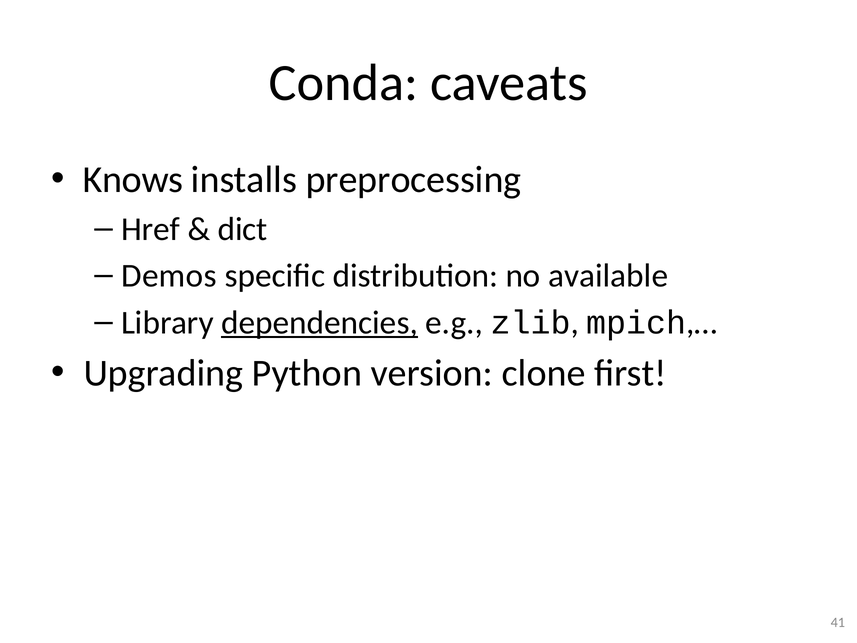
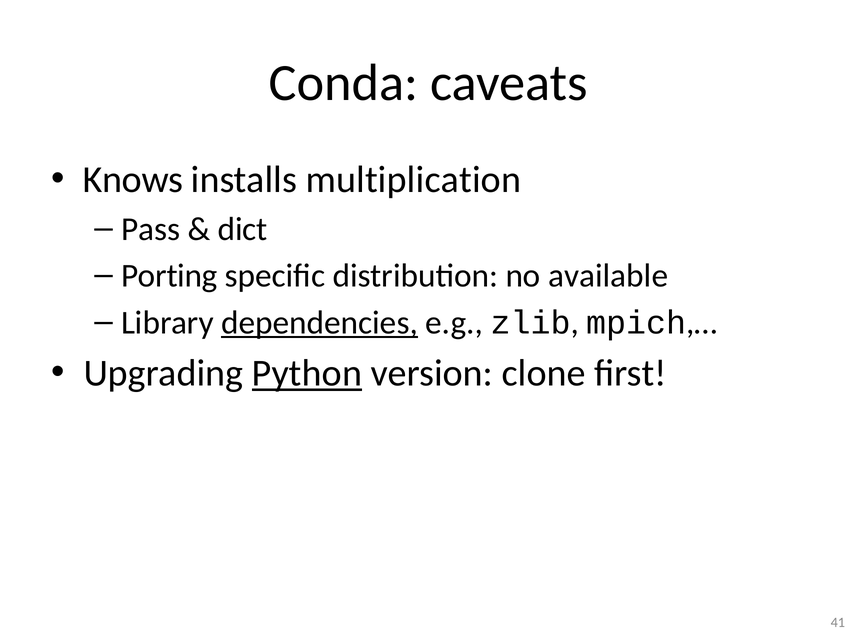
preprocessing: preprocessing -> multiplication
Href: Href -> Pass
Demos: Demos -> Porting
Python underline: none -> present
